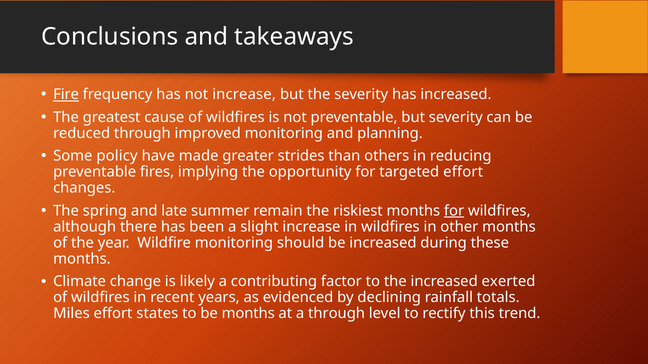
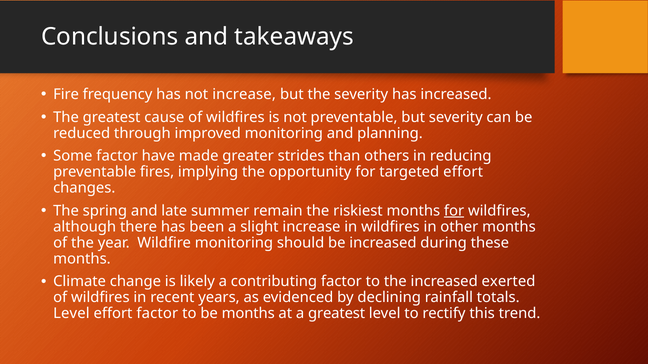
Fire underline: present -> none
Some policy: policy -> factor
Miles at (71, 314): Miles -> Level
effort states: states -> factor
a through: through -> greatest
